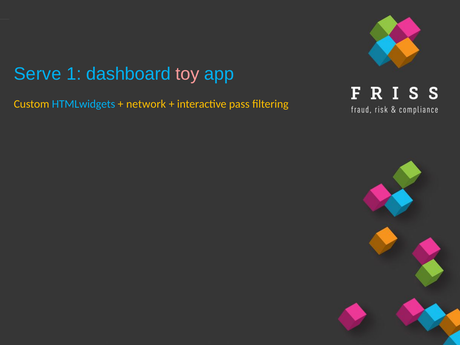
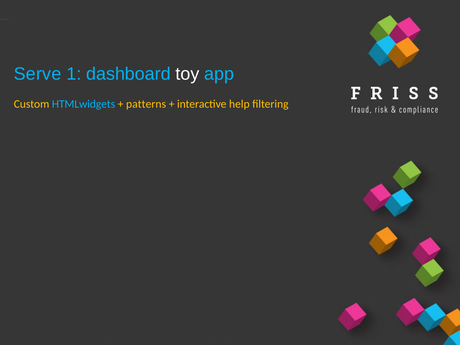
toy colour: pink -> white
network: network -> patterns
pass: pass -> help
